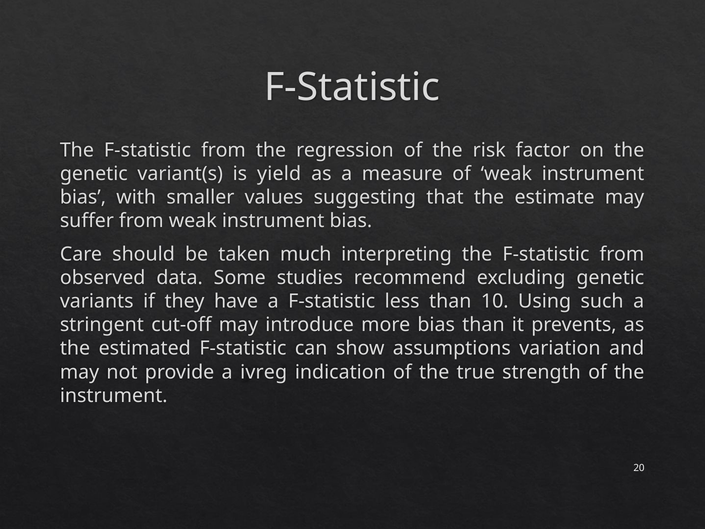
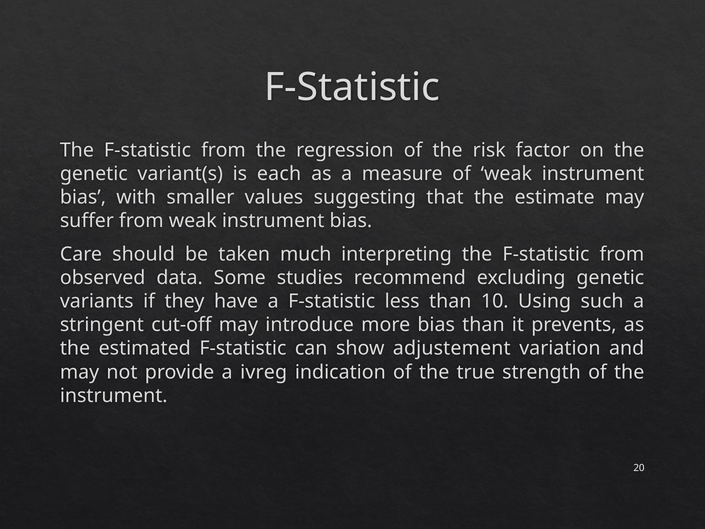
yield: yield -> each
assumptions: assumptions -> adjustement
